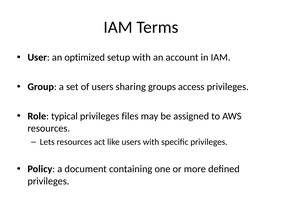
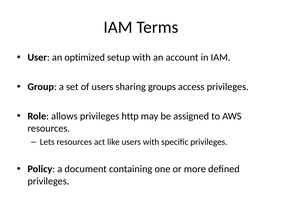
typical: typical -> allows
files: files -> http
